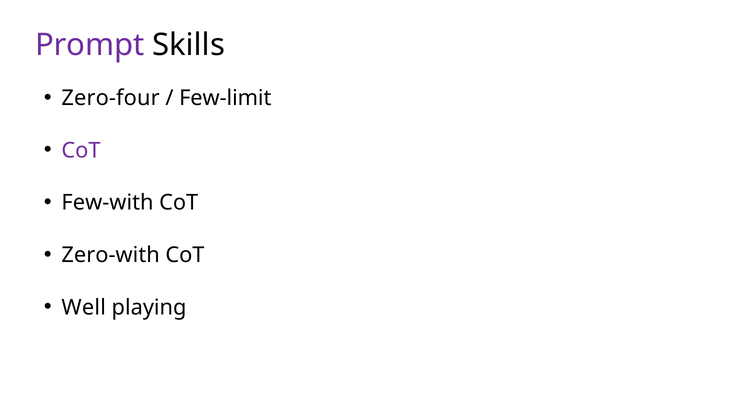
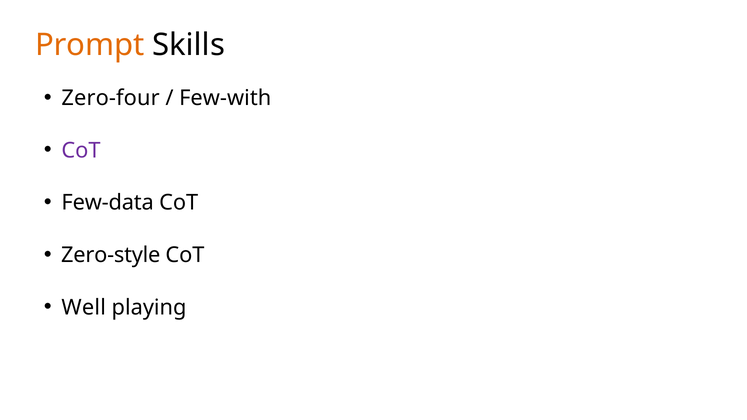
Prompt colour: purple -> orange
Few-limit: Few-limit -> Few-with
Few-with: Few-with -> Few-data
Zero-with: Zero-with -> Zero-style
